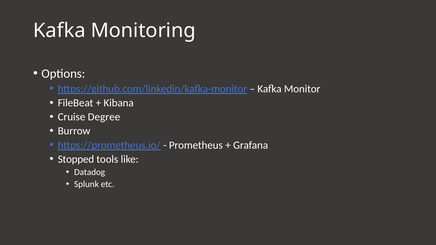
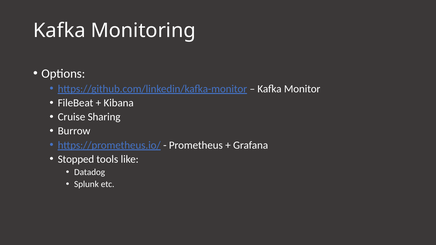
Degree: Degree -> Sharing
